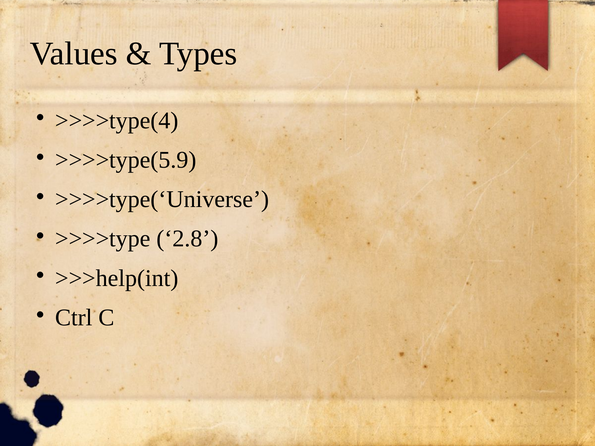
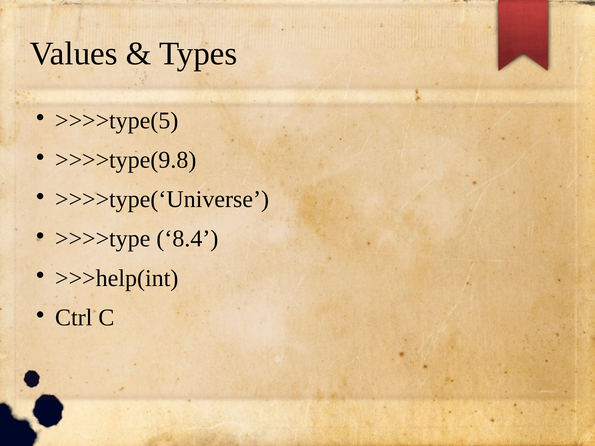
>>>>type(4: >>>>type(4 -> >>>>type(5
>>>>type(5.9: >>>>type(5.9 -> >>>>type(9.8
2.8: 2.8 -> 8.4
